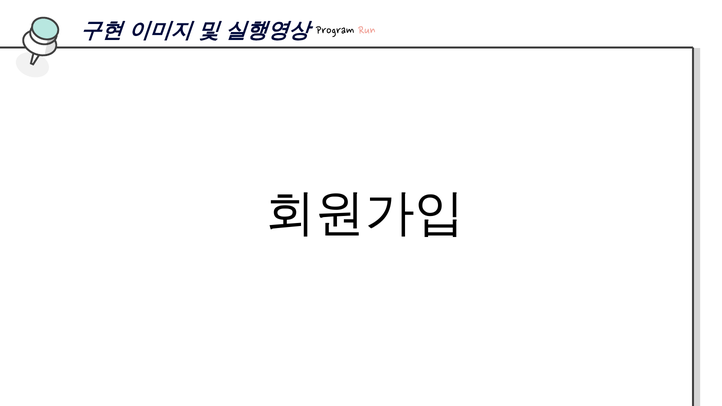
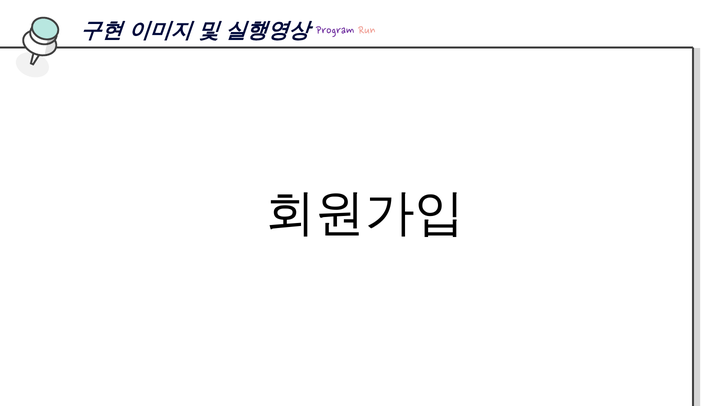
Program colour: black -> purple
